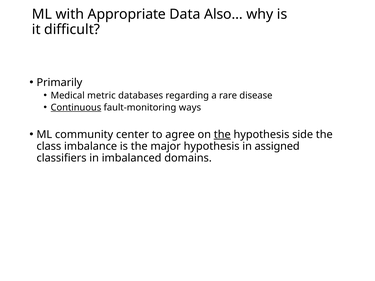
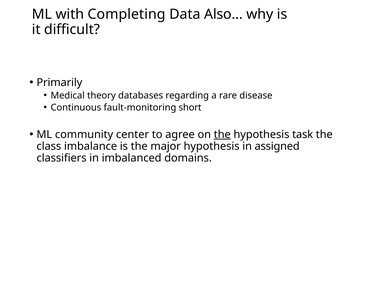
Appropriate: Appropriate -> Completing
metric: metric -> theory
Continuous underline: present -> none
ways: ways -> short
side: side -> task
